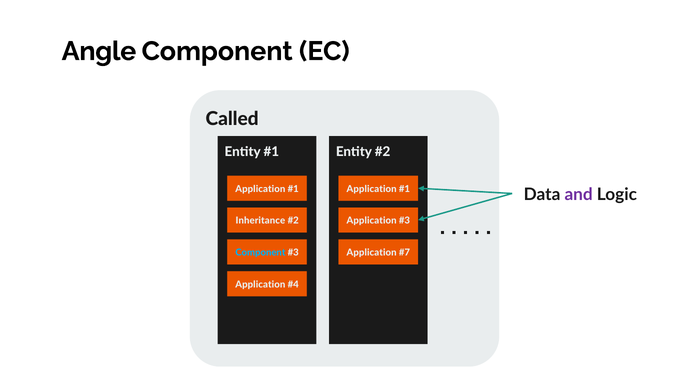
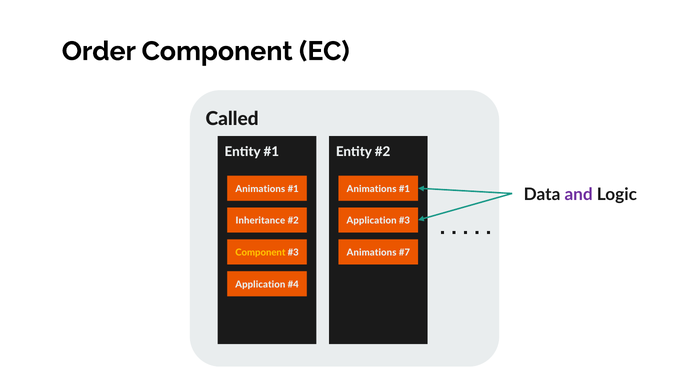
Angle: Angle -> Order
Application at (260, 189): Application -> Animations
Application at (372, 189): Application -> Animations
Component at (260, 253) colour: light blue -> yellow
Application at (372, 253): Application -> Animations
